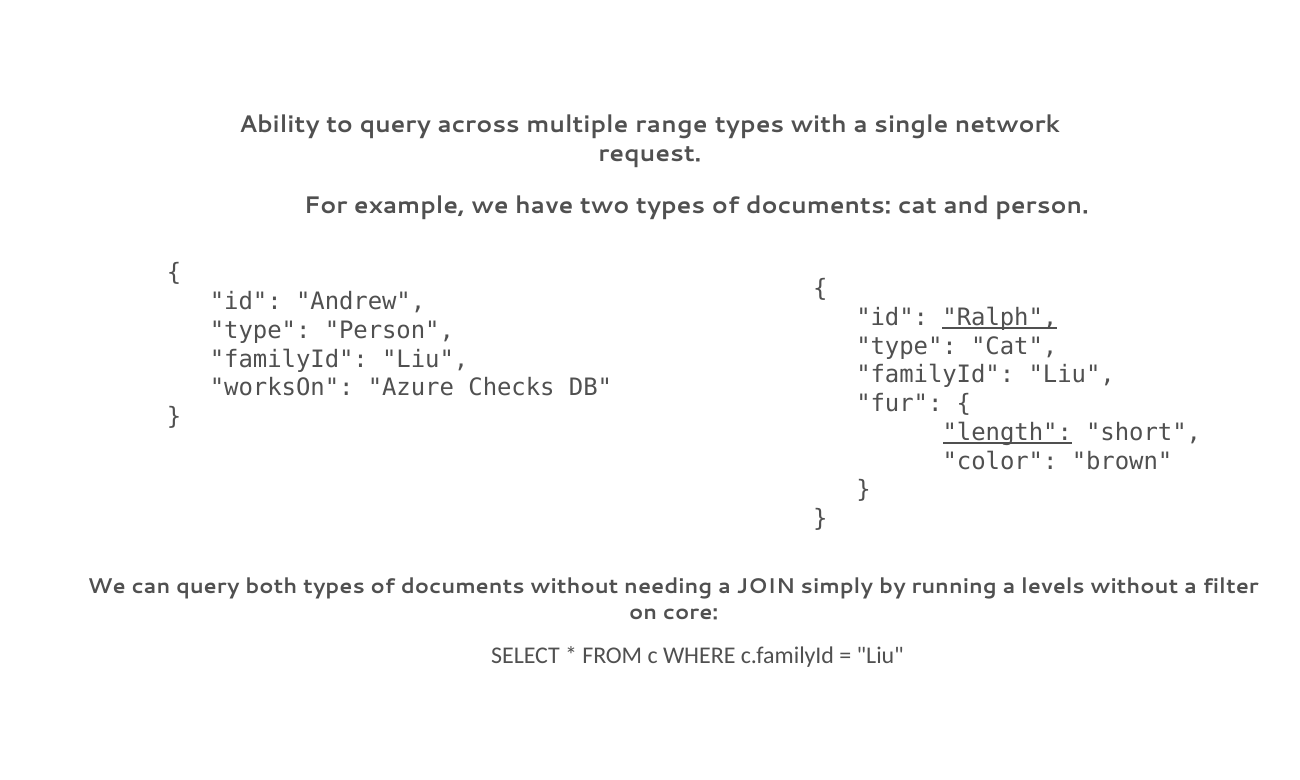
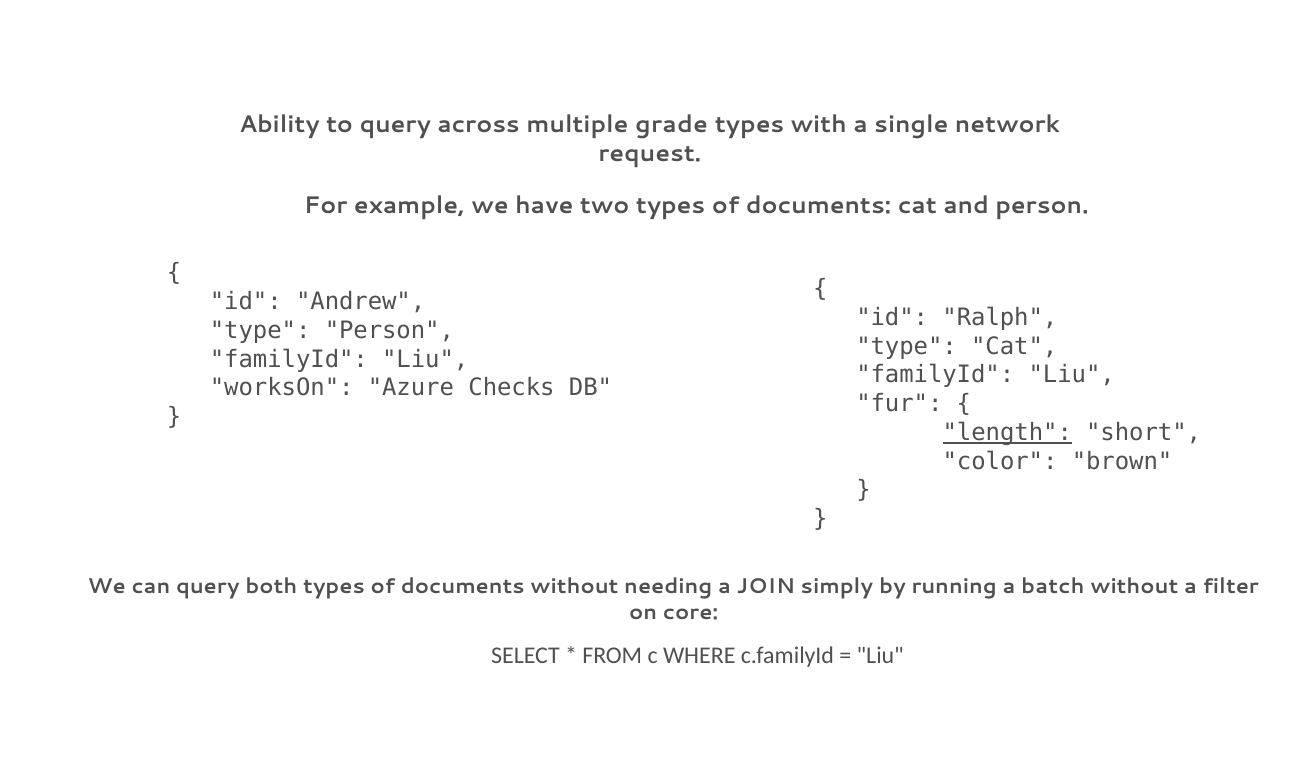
range: range -> grade
Ralph underline: present -> none
levels: levels -> batch
